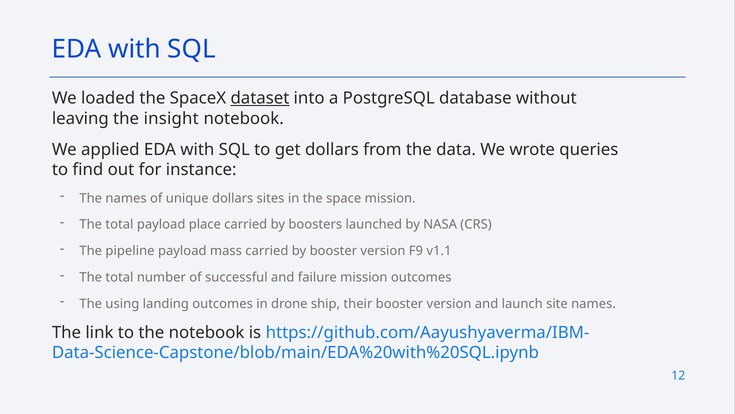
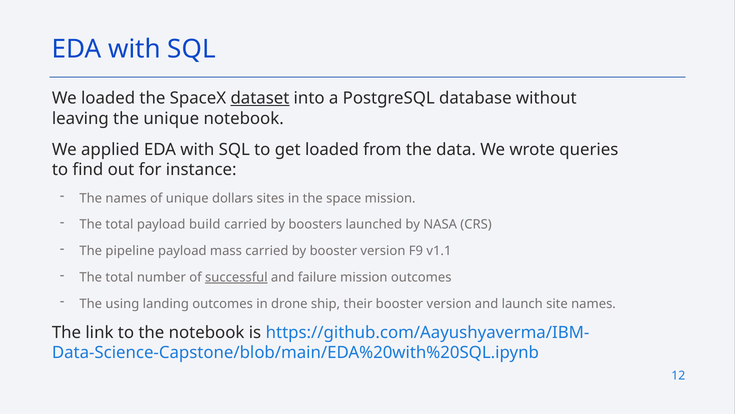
the insight: insight -> unique
get dollars: dollars -> loaded
place: place -> build
successful underline: none -> present
